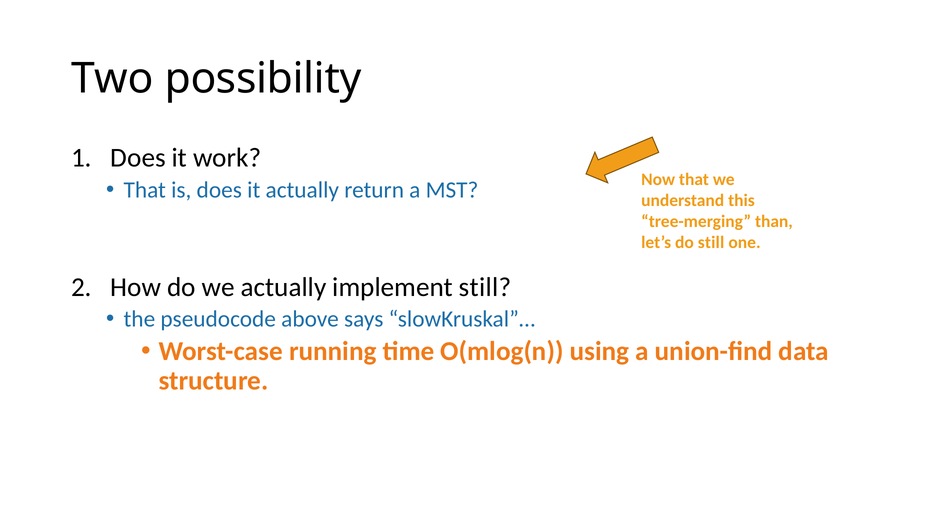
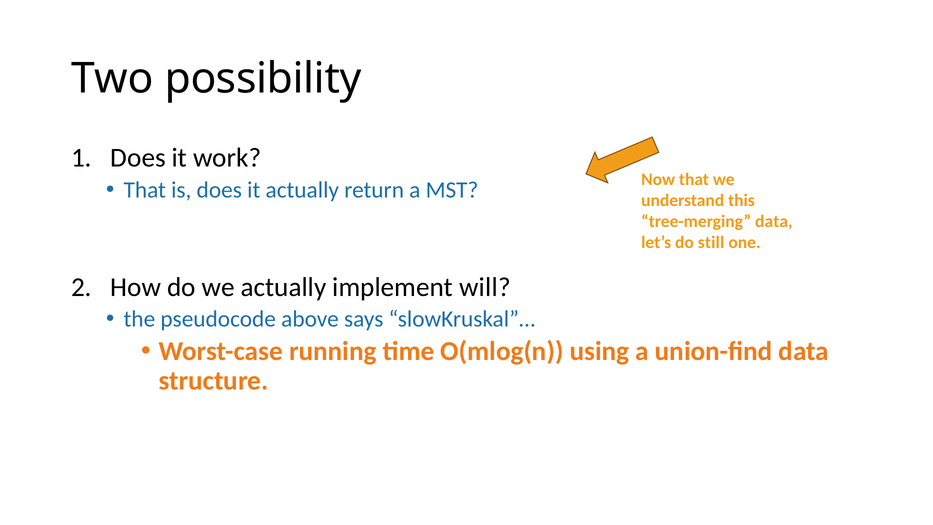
tree-merging than: than -> data
implement still: still -> will
